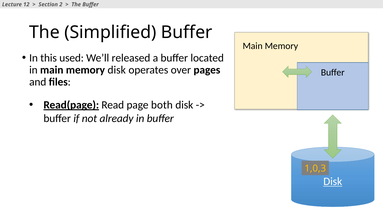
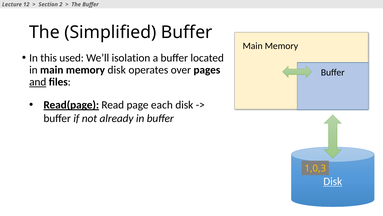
released: released -> isolation
and underline: none -> present
both: both -> each
